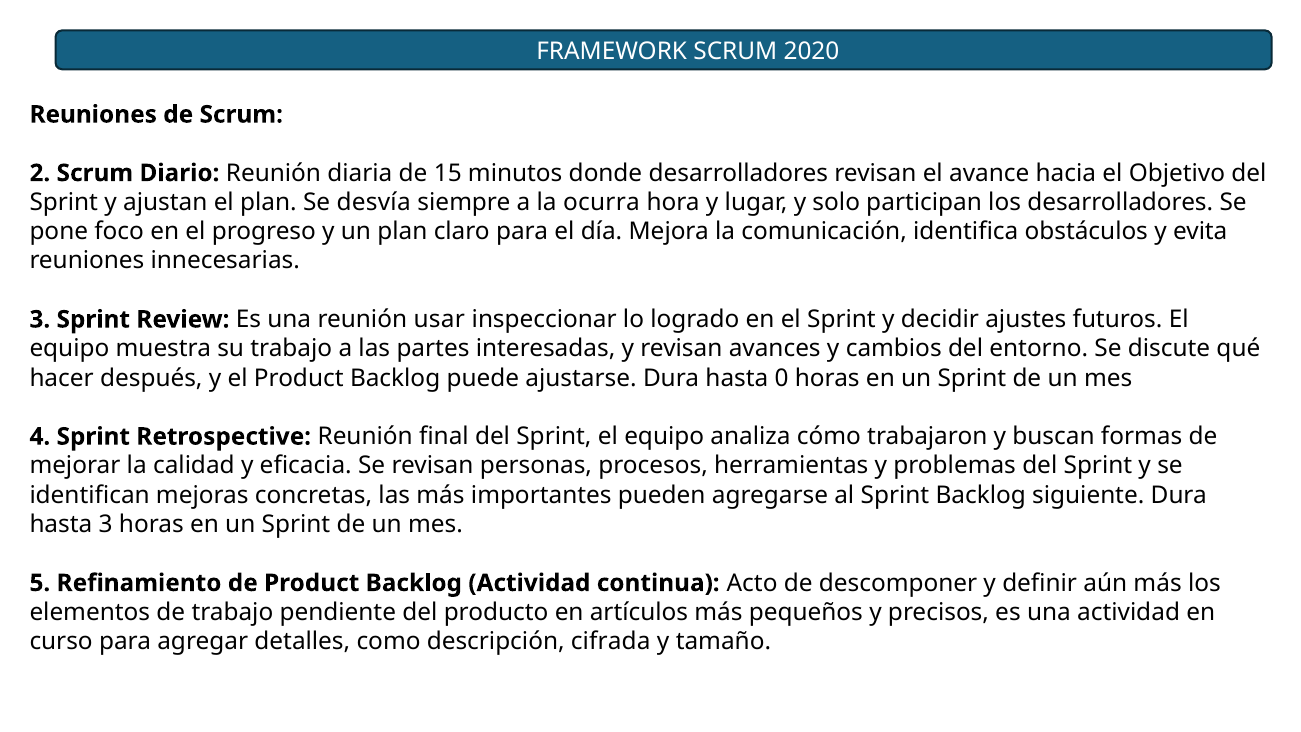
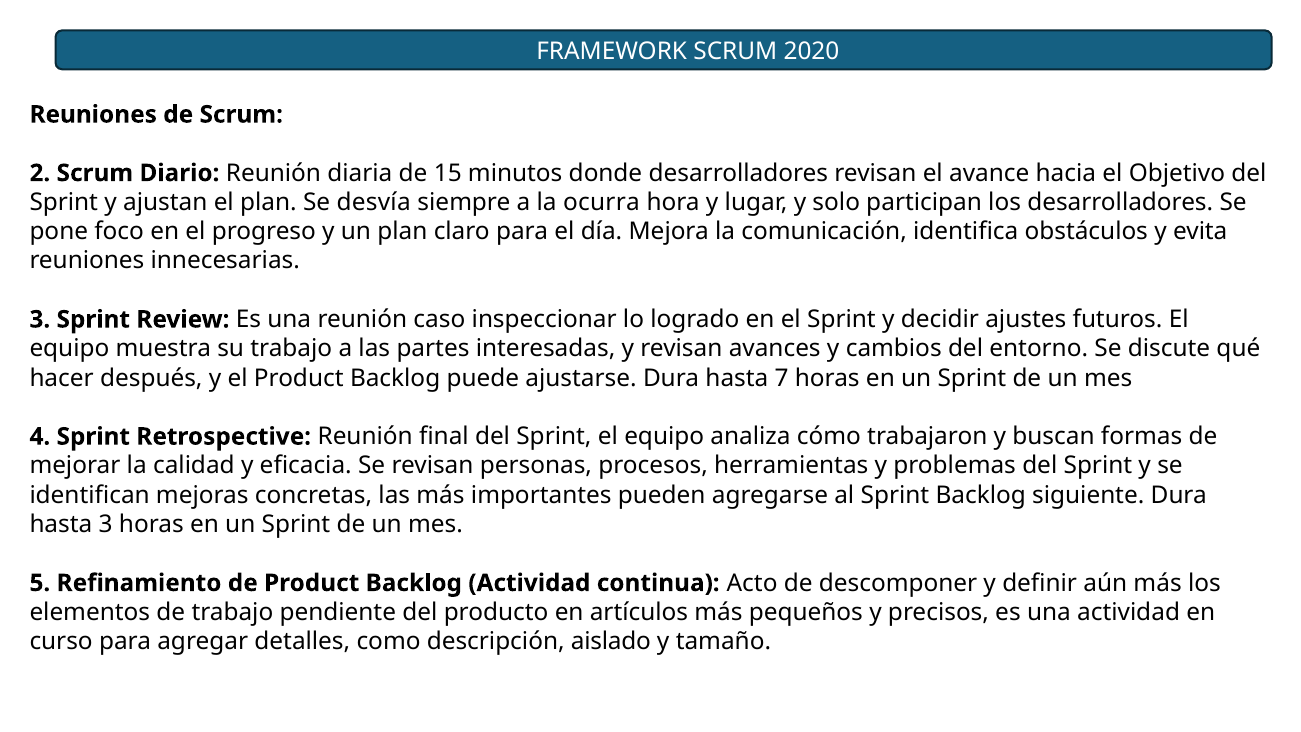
usar: usar -> caso
0: 0 -> 7
cifrada: cifrada -> aislado
